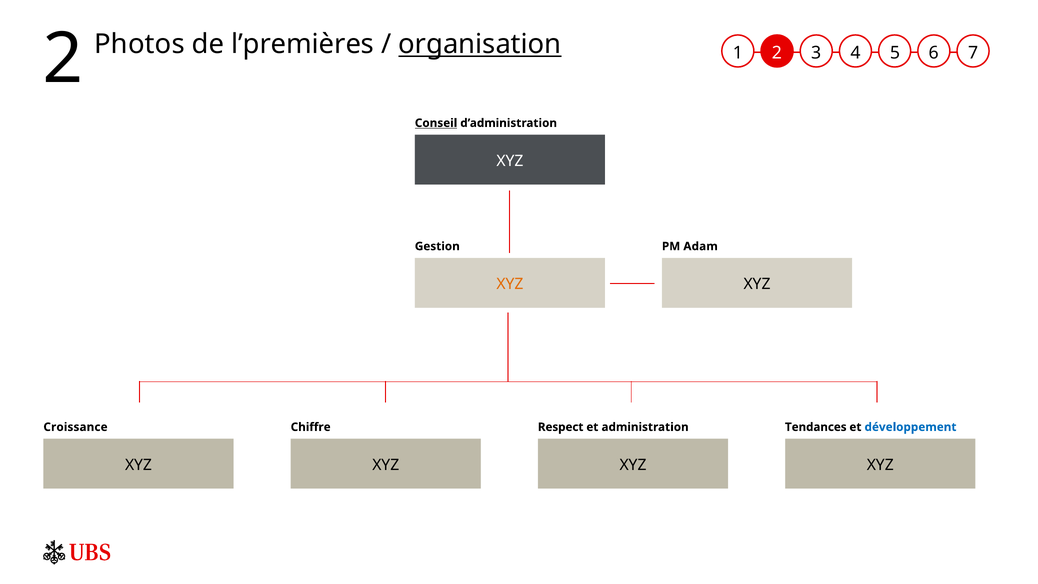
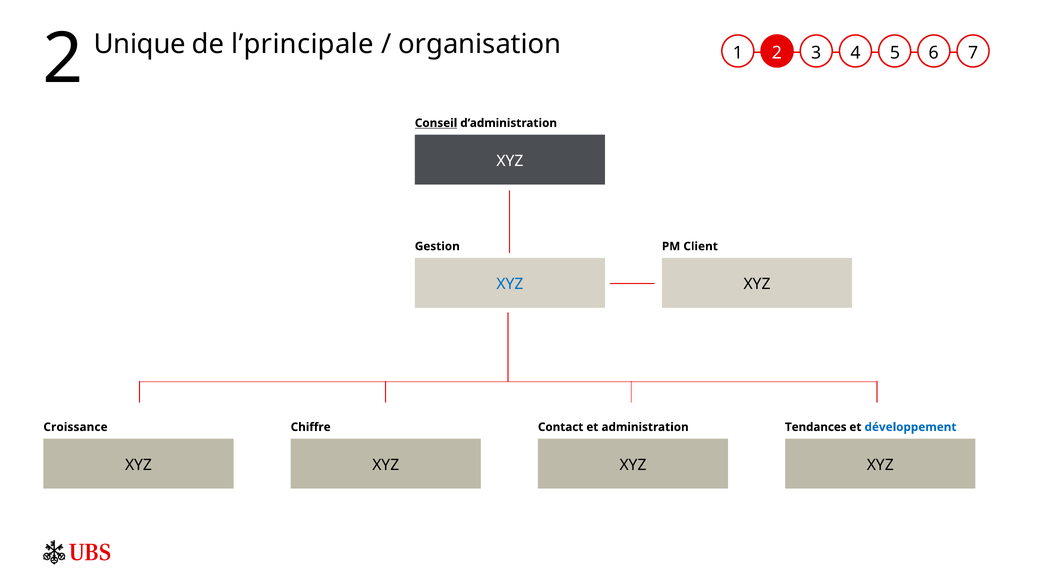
Photos: Photos -> Unique
l’premières: l’premières -> l’principale
organisation underline: present -> none
Adam: Adam -> Client
XYZ at (510, 284) colour: orange -> blue
Respect: Respect -> Contact
